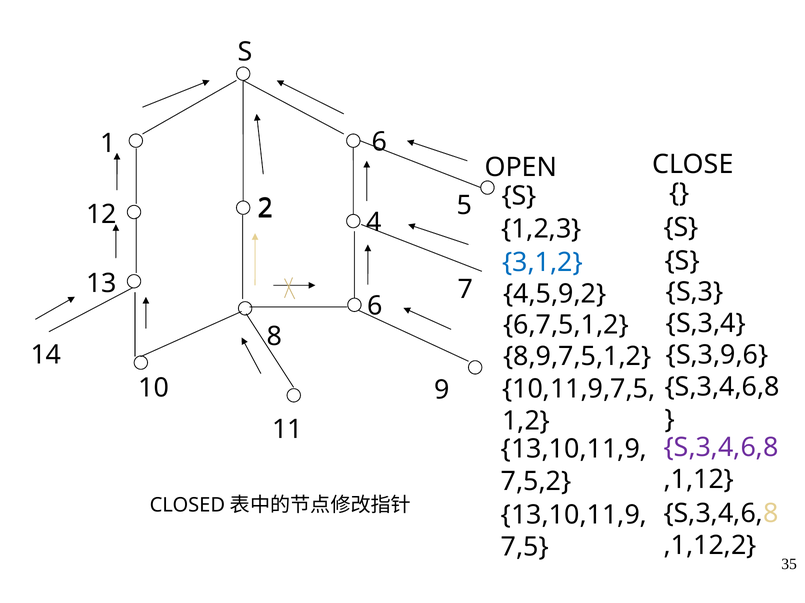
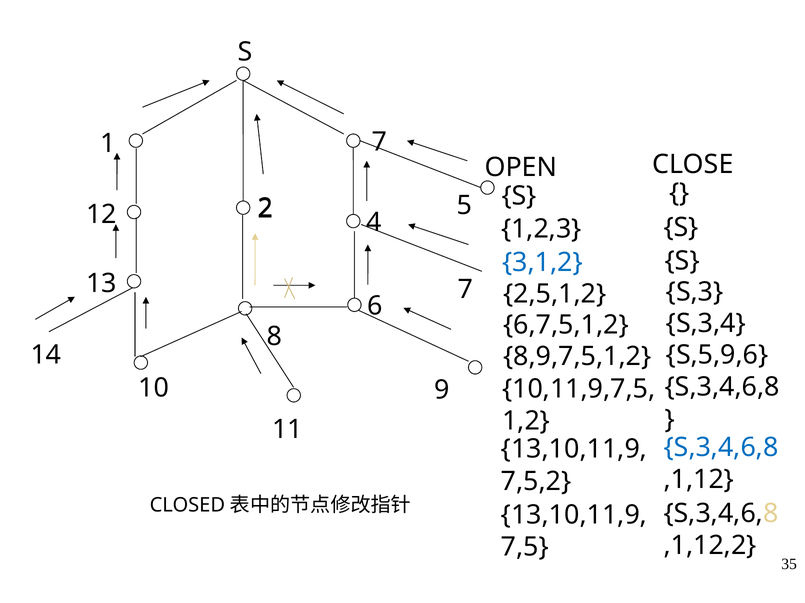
1 6: 6 -> 7
4,5,9,2: 4,5,9,2 -> 2,5,1,2
S,3,9,6: S,3,9,6 -> S,5,9,6
S,3,4,6,8 at (721, 448) colour: purple -> blue
